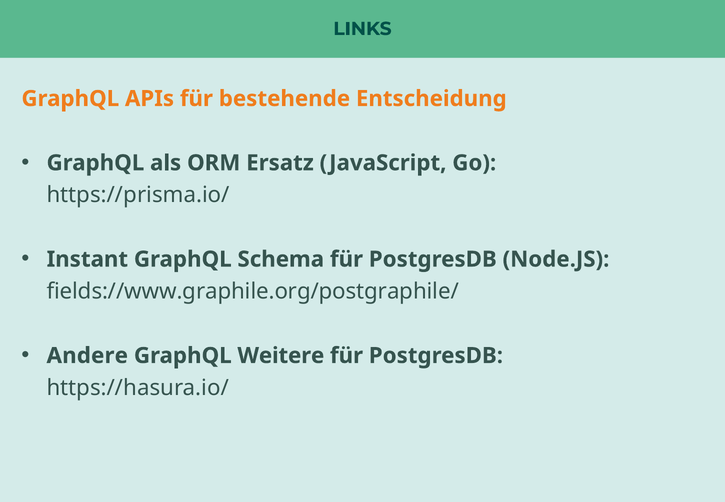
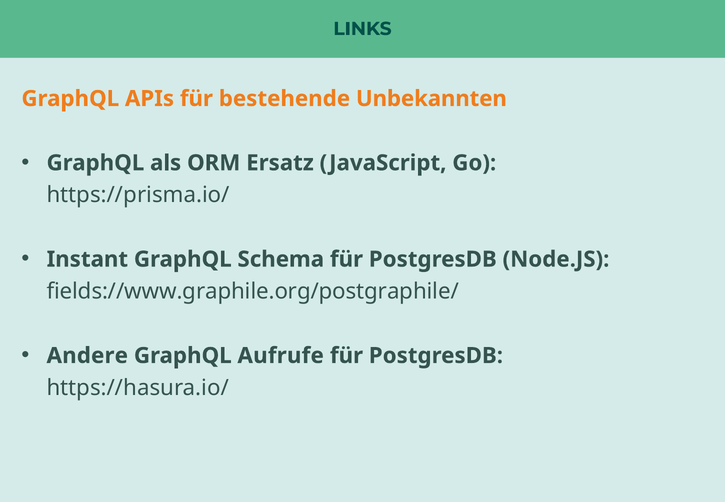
Entscheidung: Entscheidung -> Unbekannten
Weitere: Weitere -> Aufrufe
